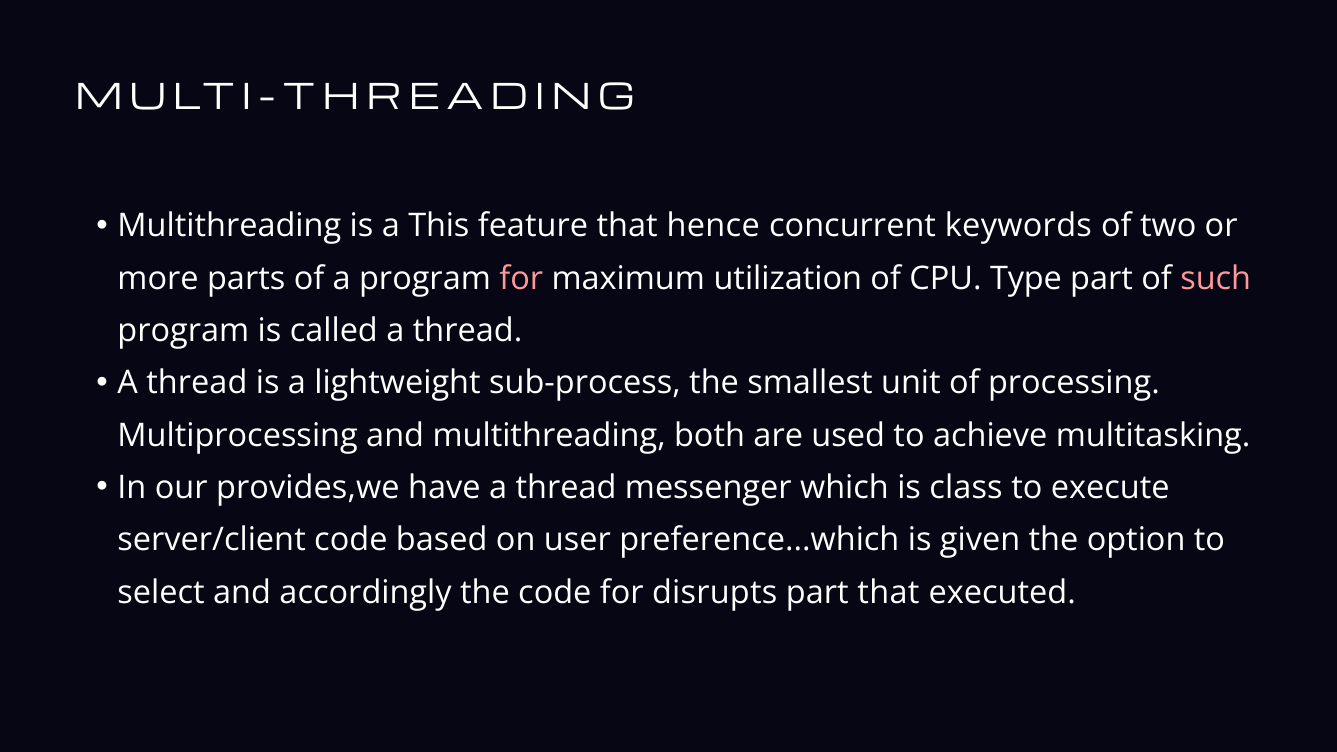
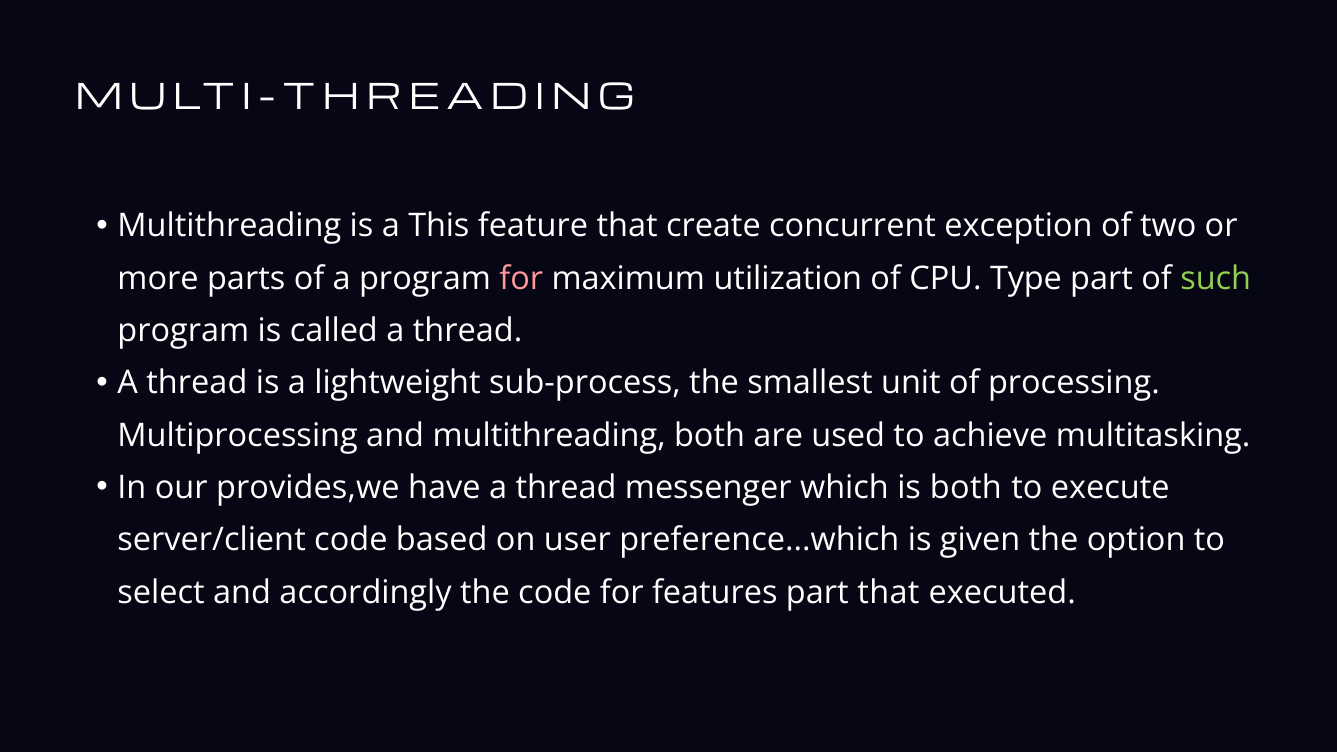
hence: hence -> create
keywords: keywords -> exception
such colour: pink -> light green
is class: class -> both
disrupts: disrupts -> features
